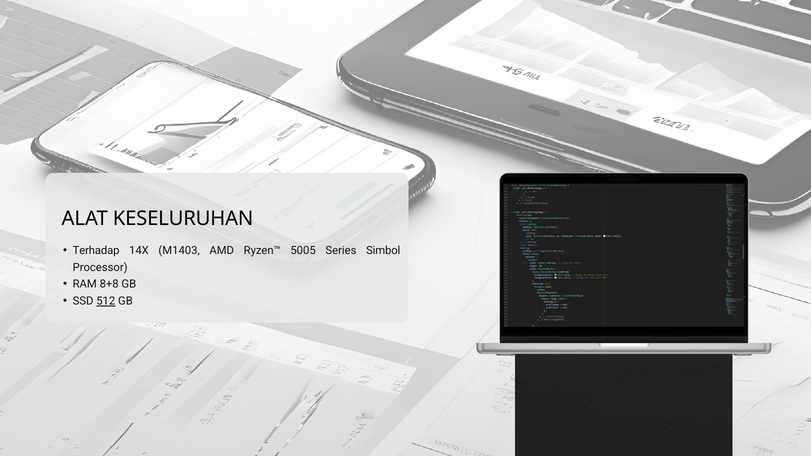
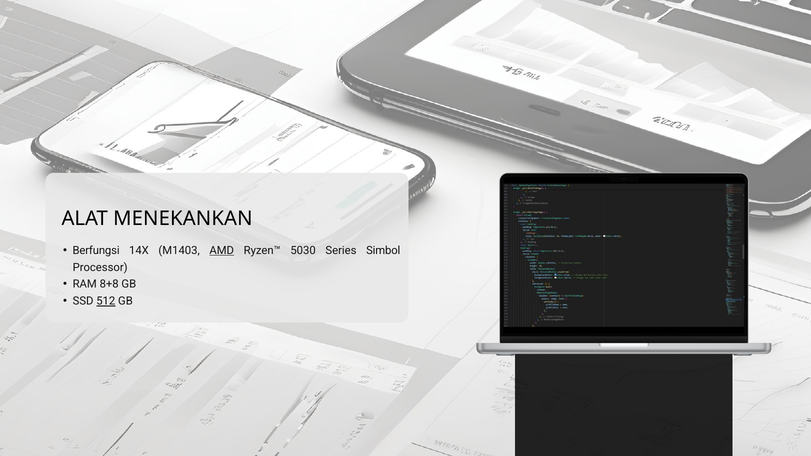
KESELURUHAN: KESELURUHAN -> MENEKANKAN
Terhadap: Terhadap -> Berfungsi
AMD underline: none -> present
5005: 5005 -> 5030
